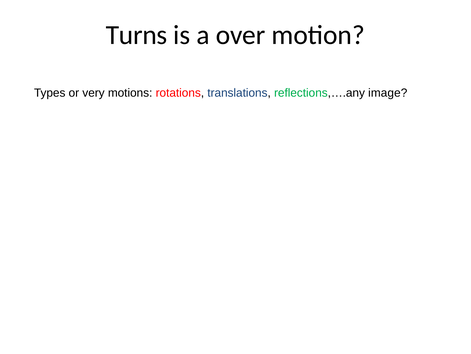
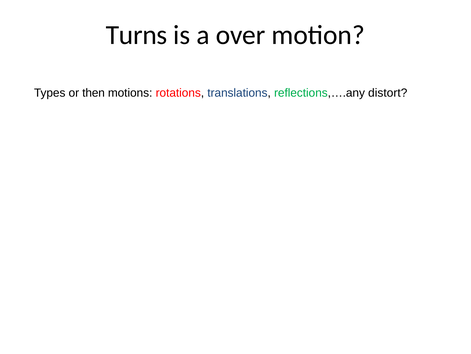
very: very -> then
image: image -> distort
